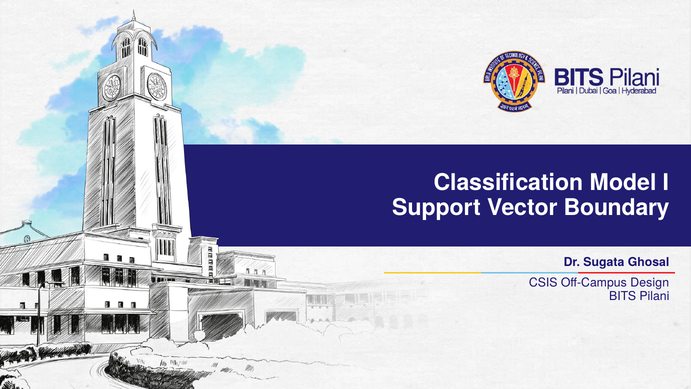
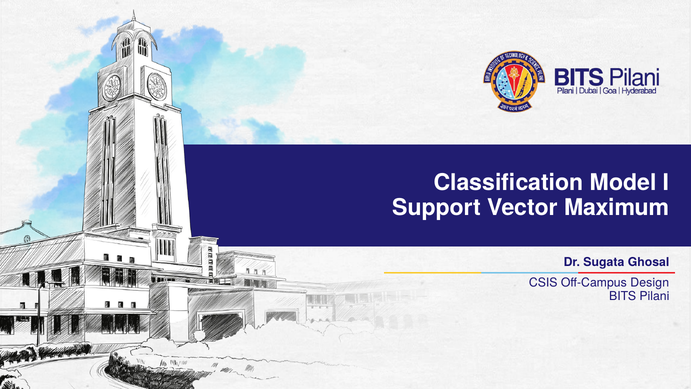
Boundary: Boundary -> Maximum
